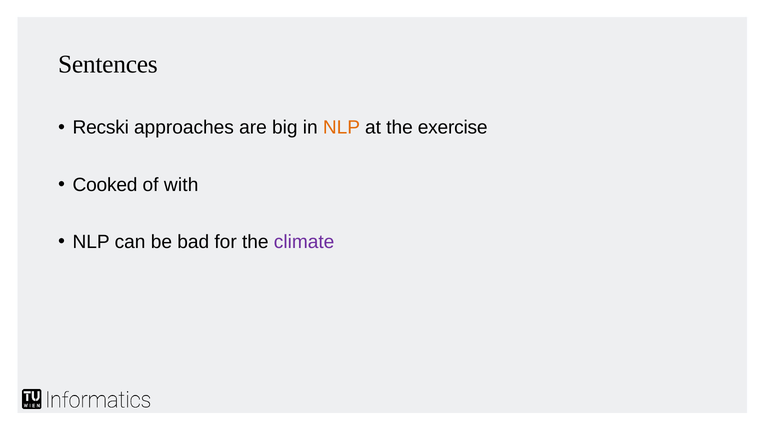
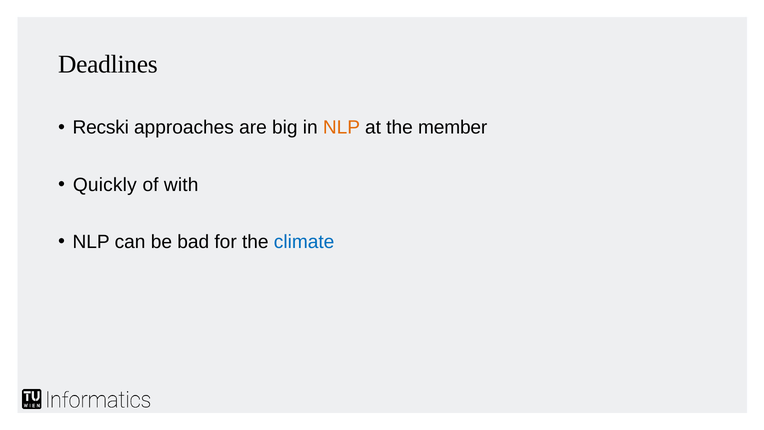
Sentences: Sentences -> Deadlines
exercise: exercise -> member
Cooked: Cooked -> Quickly
climate colour: purple -> blue
